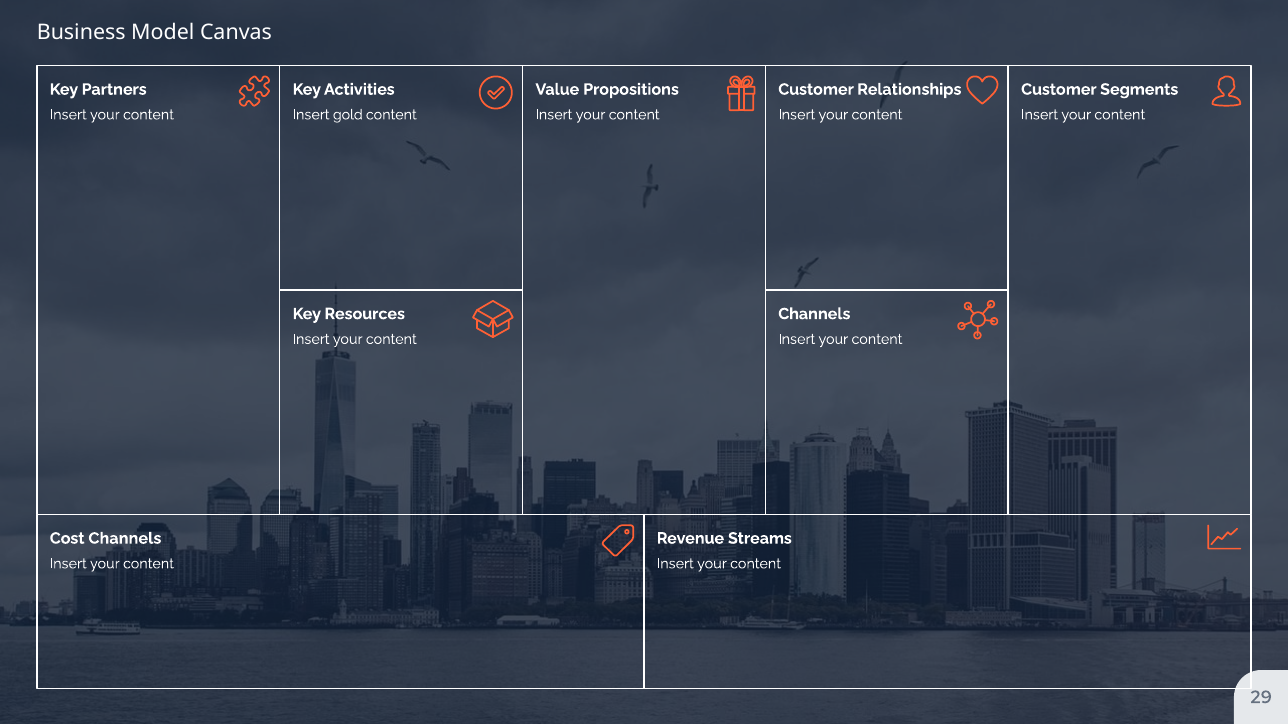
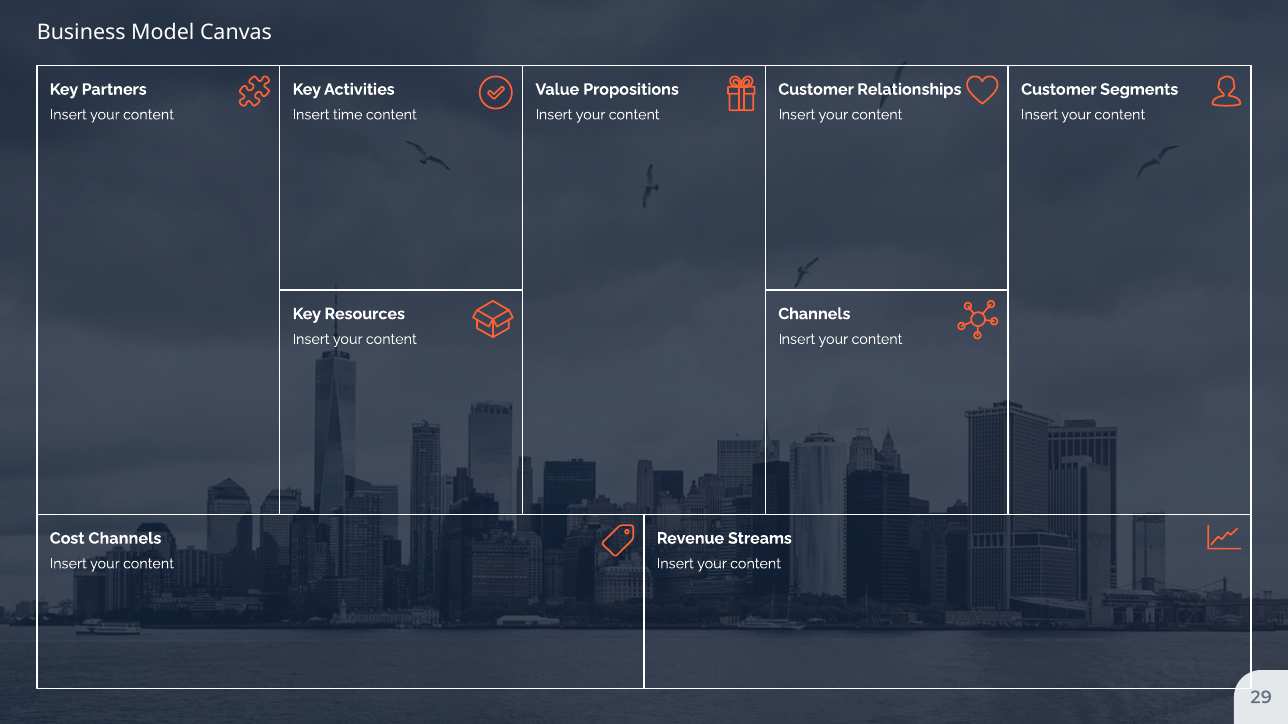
gold: gold -> time
